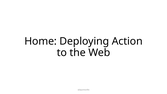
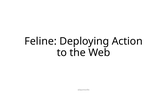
Home: Home -> Feline
